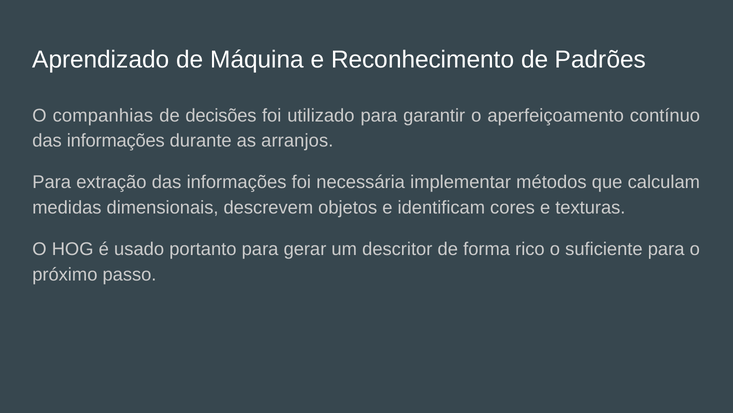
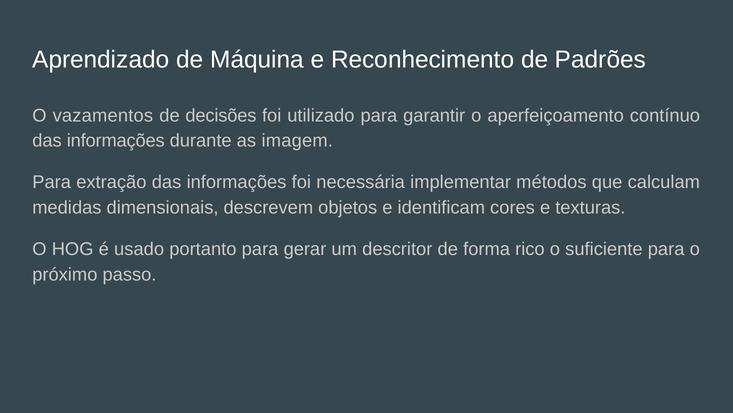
companhias: companhias -> vazamentos
arranjos: arranjos -> imagem
